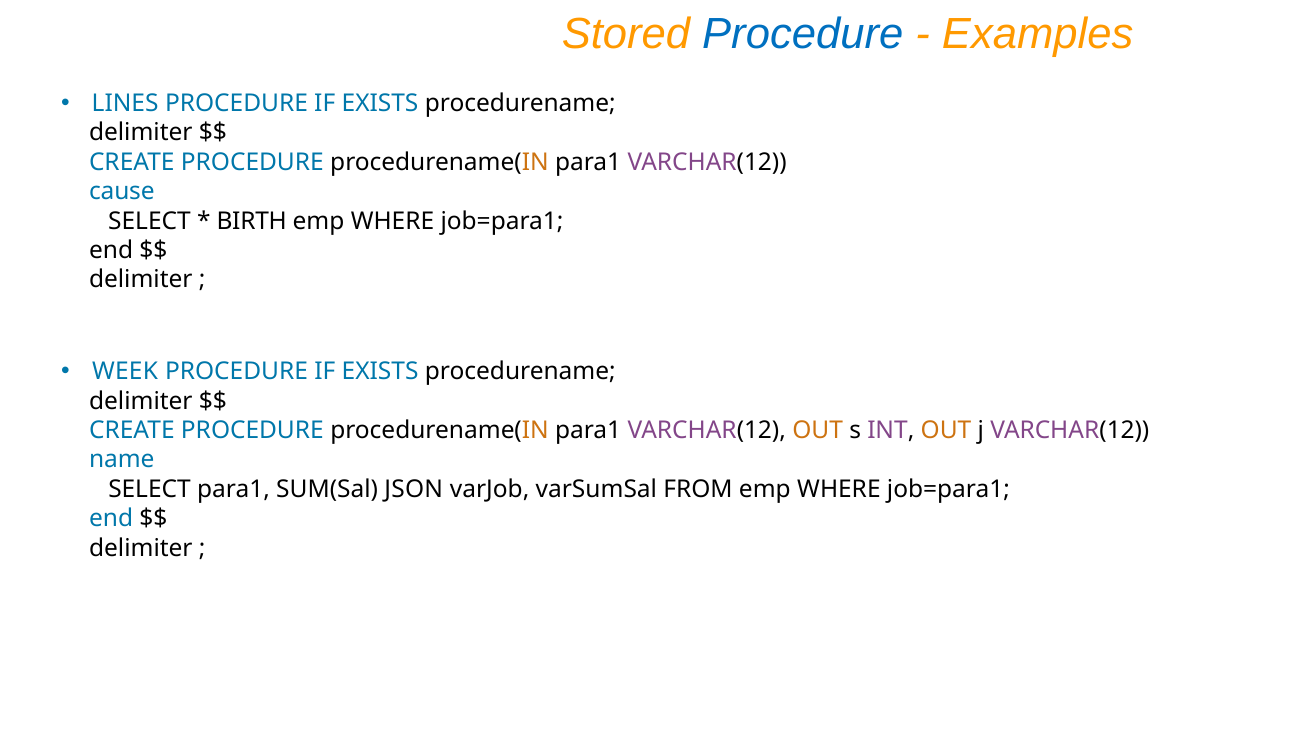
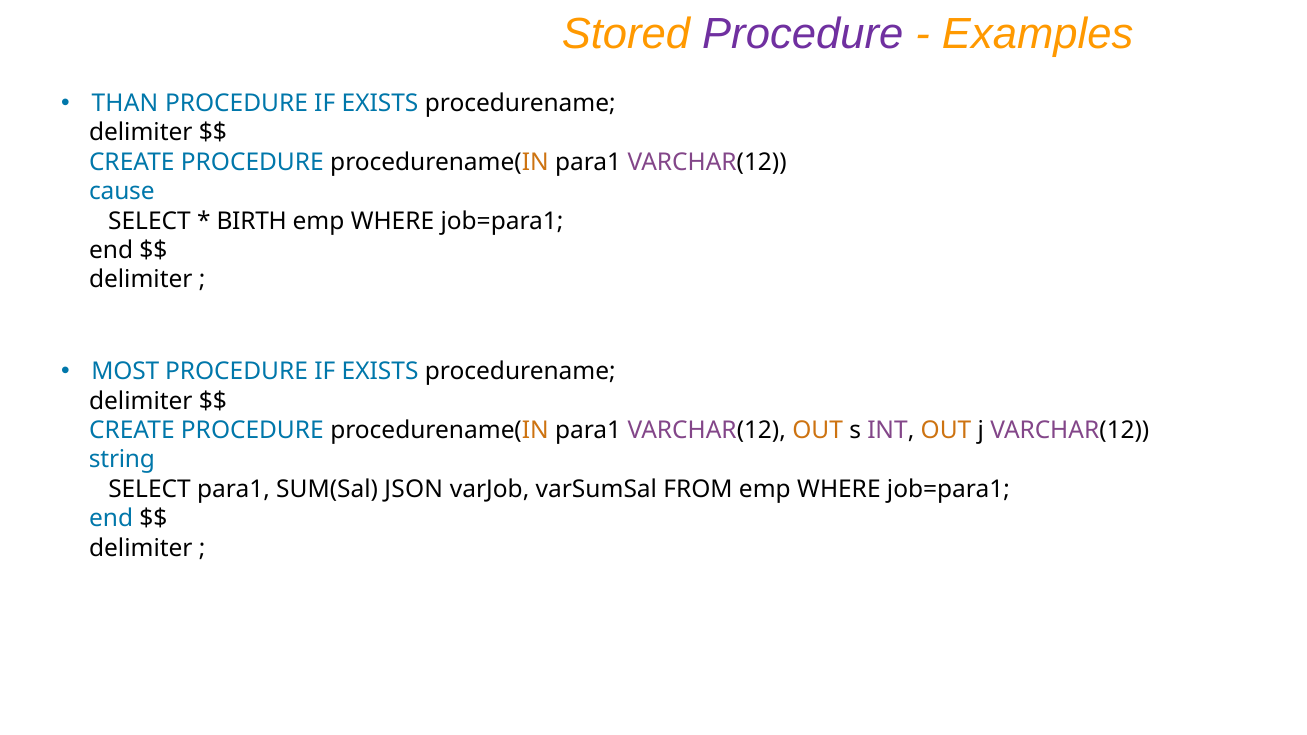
Procedure at (803, 34) colour: blue -> purple
LINES: LINES -> THAN
WEEK: WEEK -> MOST
name: name -> string
